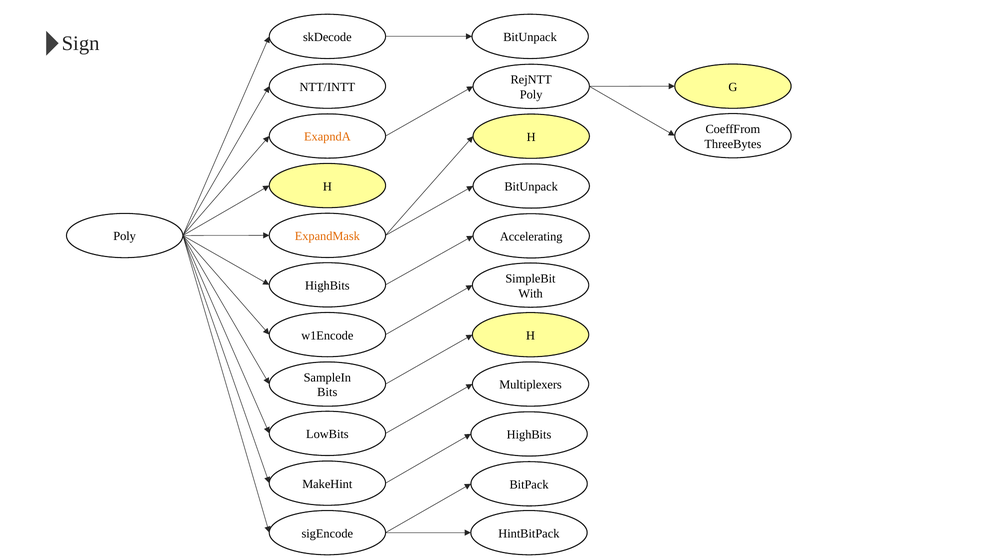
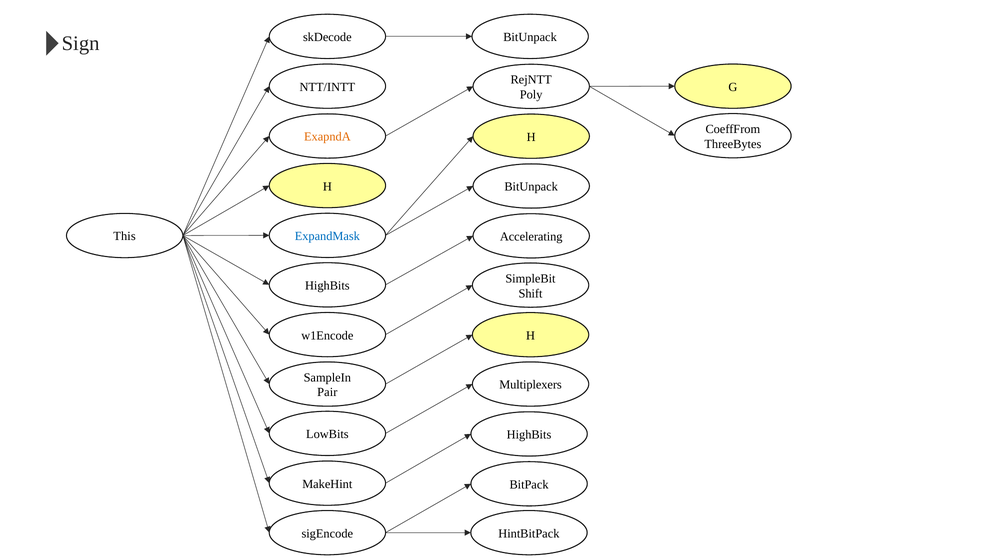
ExpandMask colour: orange -> blue
Poly at (125, 236): Poly -> This
With: With -> Shift
Bits: Bits -> Pair
